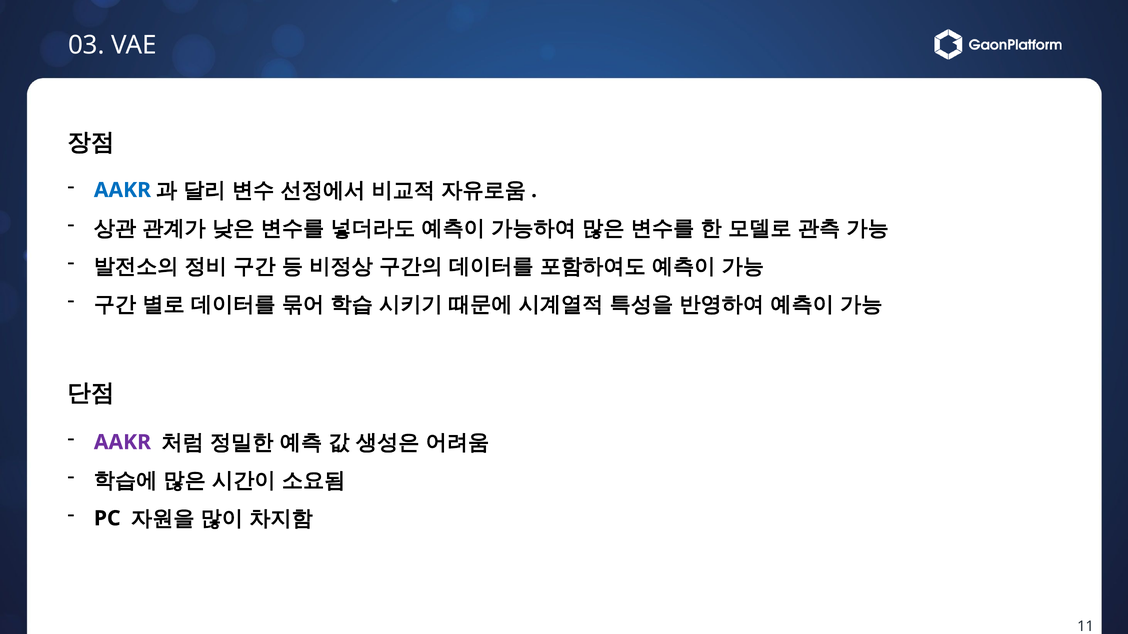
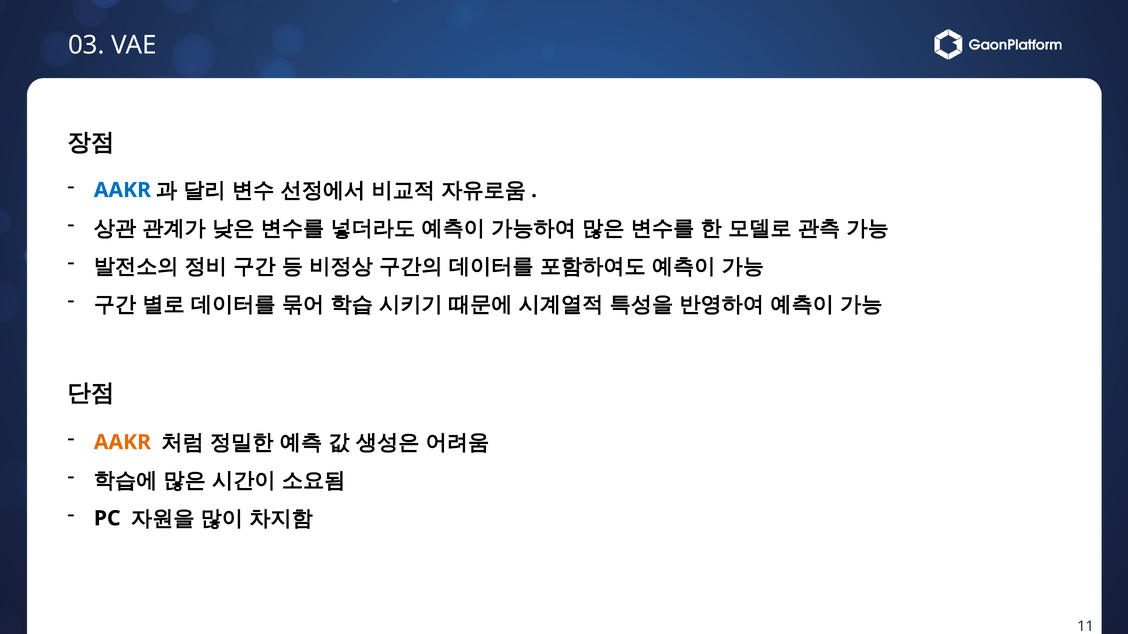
AAKR at (122, 443) colour: purple -> orange
